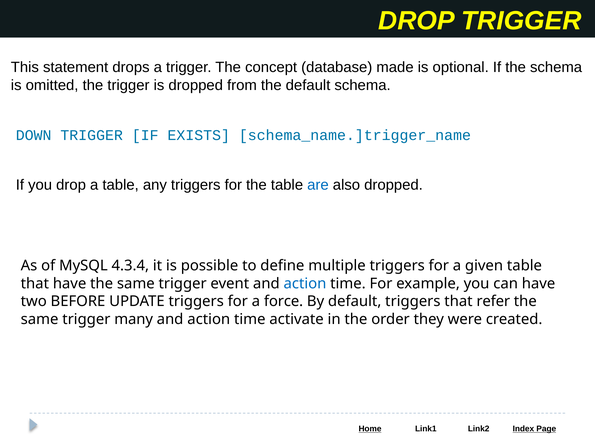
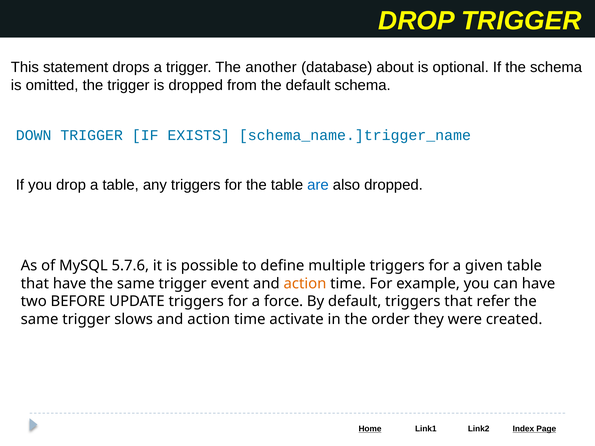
concept: concept -> another
made: made -> about
4.3.4: 4.3.4 -> 5.7.6
action at (305, 284) colour: blue -> orange
many: many -> slows
